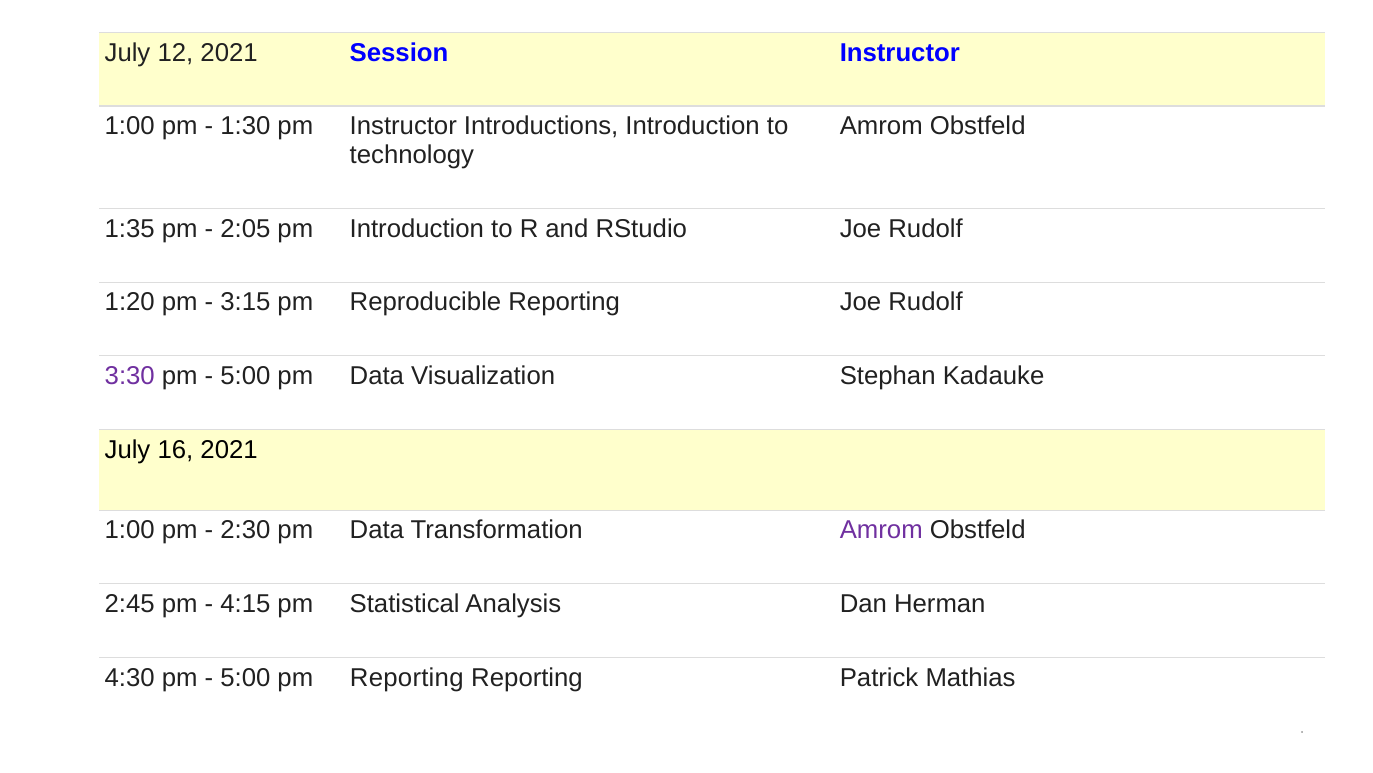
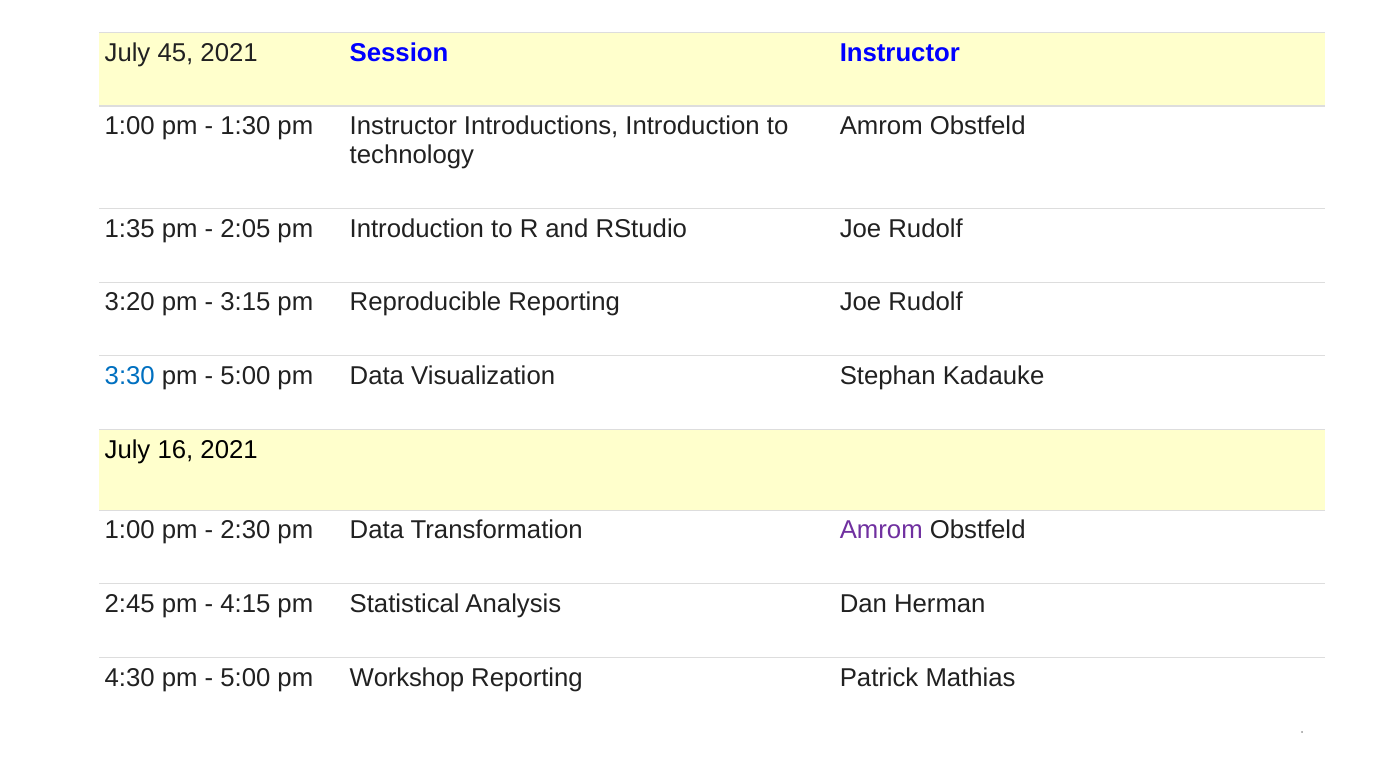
12: 12 -> 45
1:20: 1:20 -> 3:20
3:30 colour: purple -> blue
pm Reporting: Reporting -> Workshop
